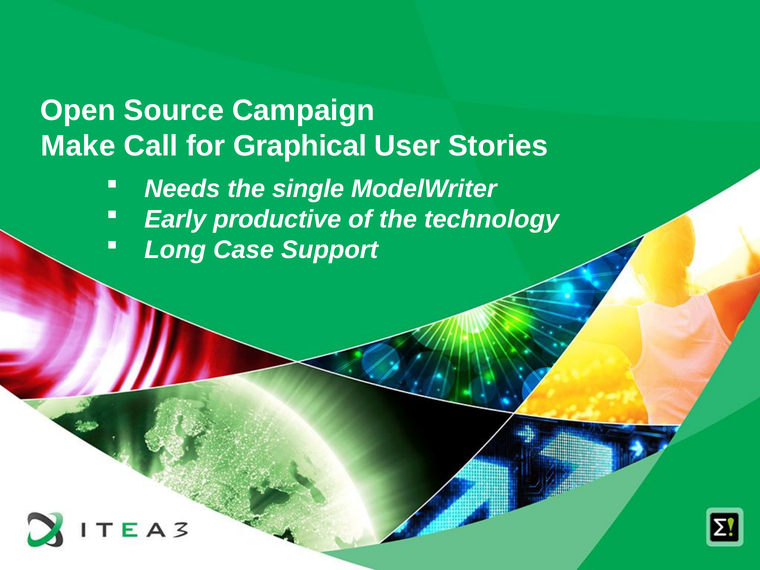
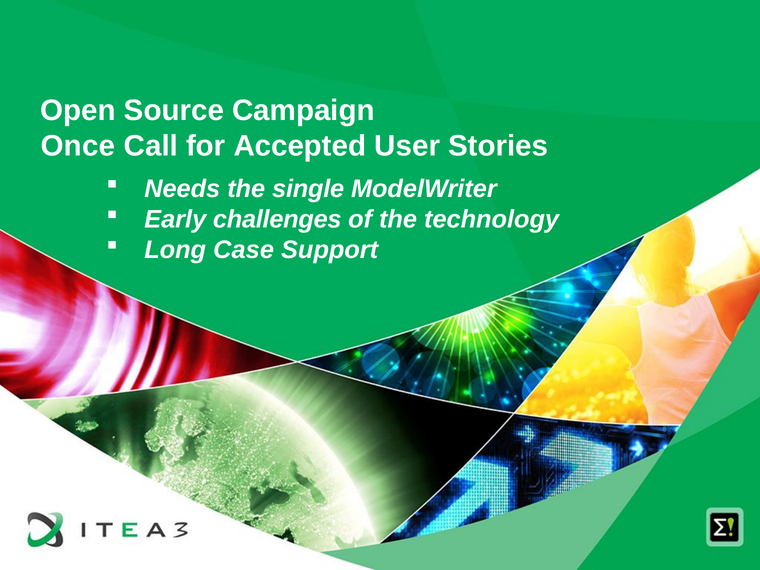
Make: Make -> Once
Graphical: Graphical -> Accepted
productive: productive -> challenges
